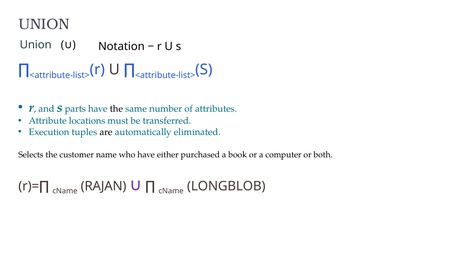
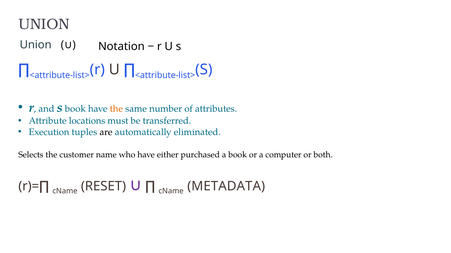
s parts: parts -> book
the at (116, 109) colour: black -> orange
RAJAN: RAJAN -> RESET
LONGBLOB: LONGBLOB -> METADATA
